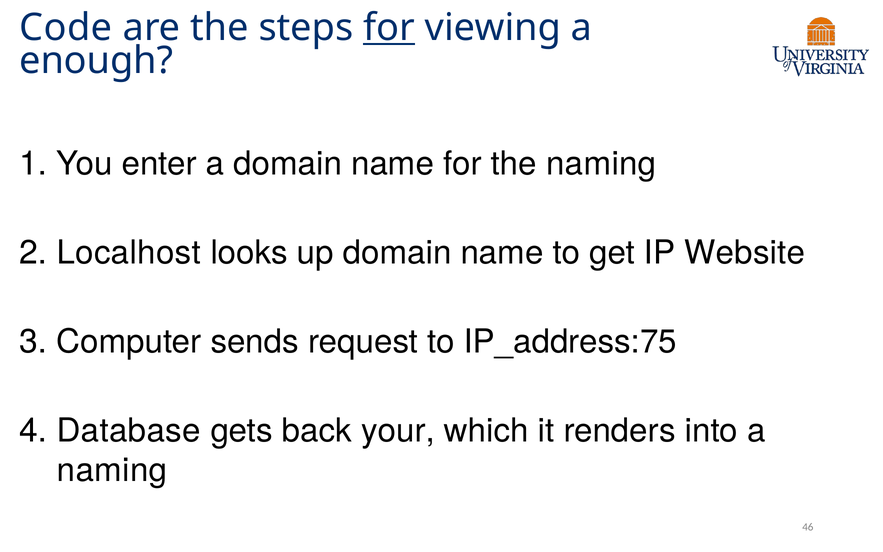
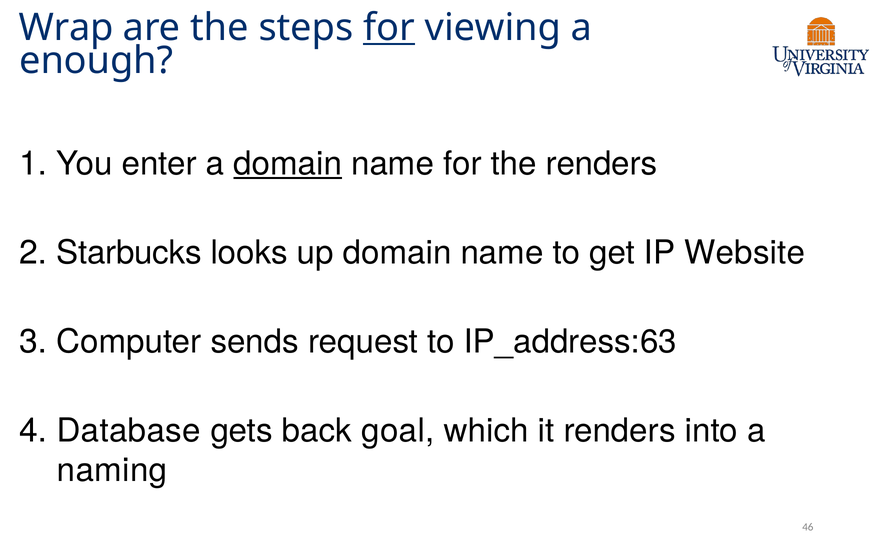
Code: Code -> Wrap
domain at (288, 164) underline: none -> present
the naming: naming -> renders
Localhost: Localhost -> Starbucks
IP_address:75: IP_address:75 -> IP_address:63
your: your -> goal
